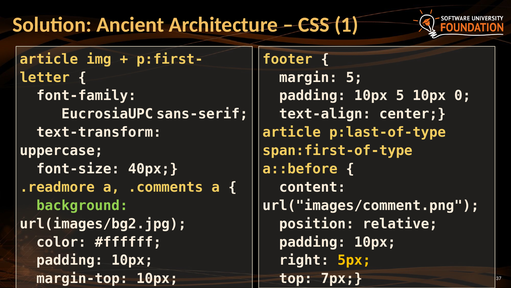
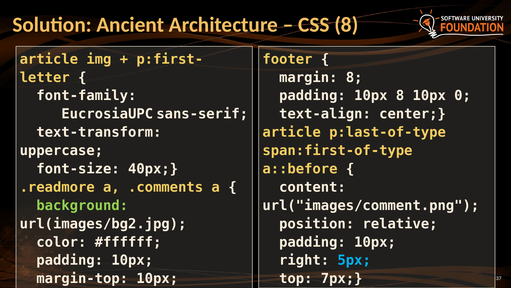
CSS 1: 1 -> 8
margin 5: 5 -> 8
10px 5: 5 -> 8
5px colour: yellow -> light blue
